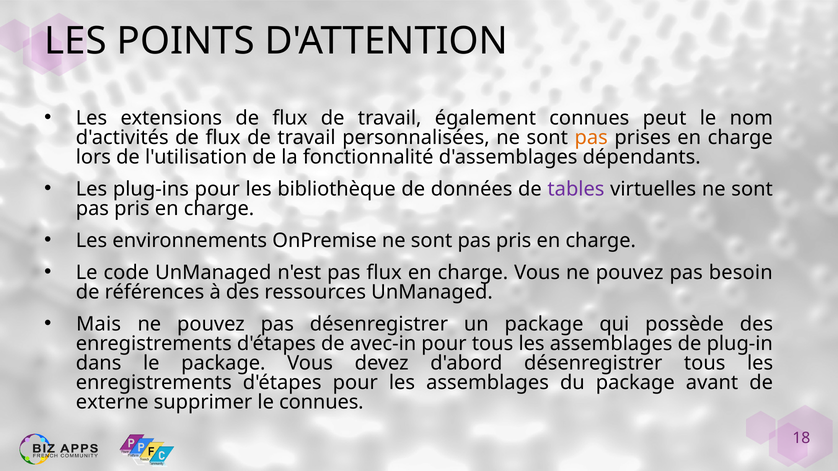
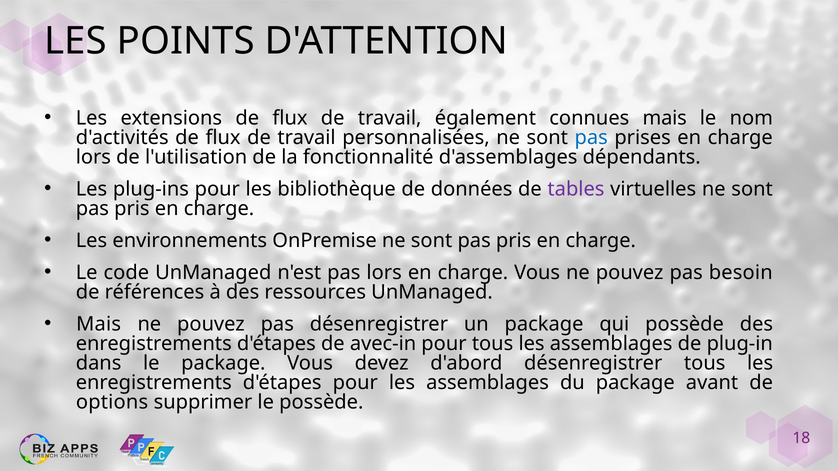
connues peut: peut -> mais
pas at (591, 138) colour: orange -> blue
pas flux: flux -> lors
externe: externe -> options
le connues: connues -> possède
